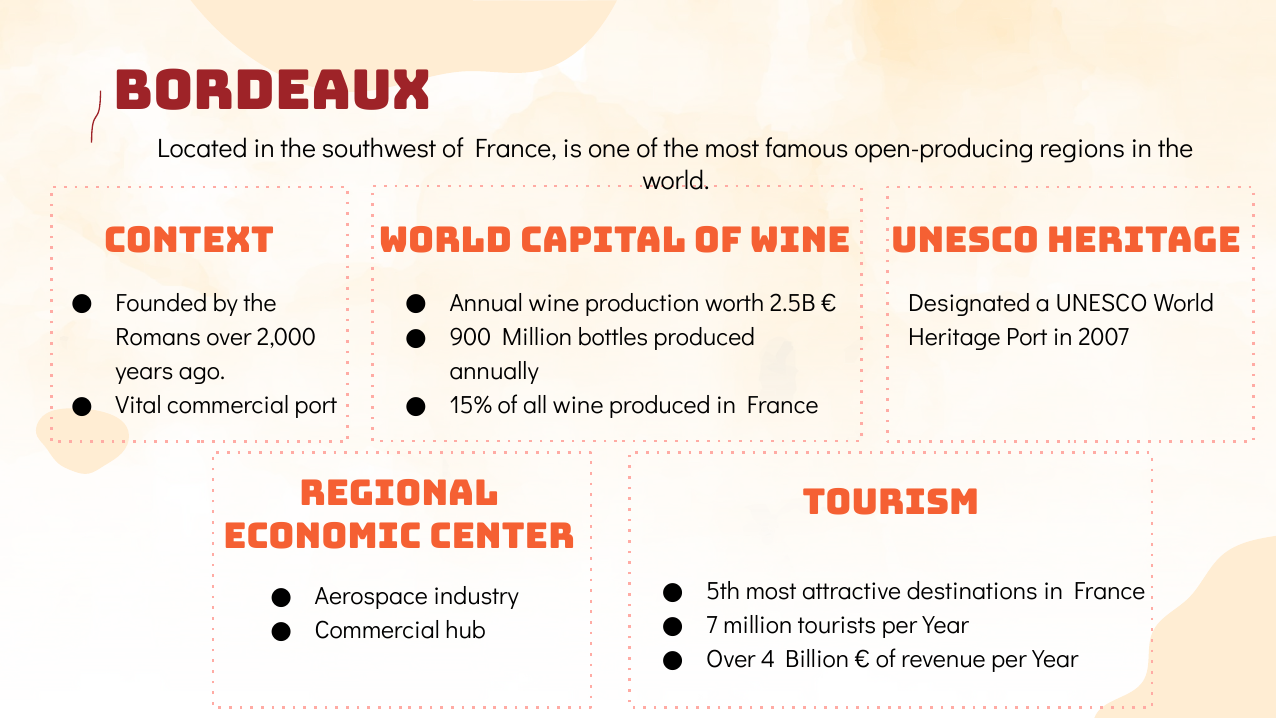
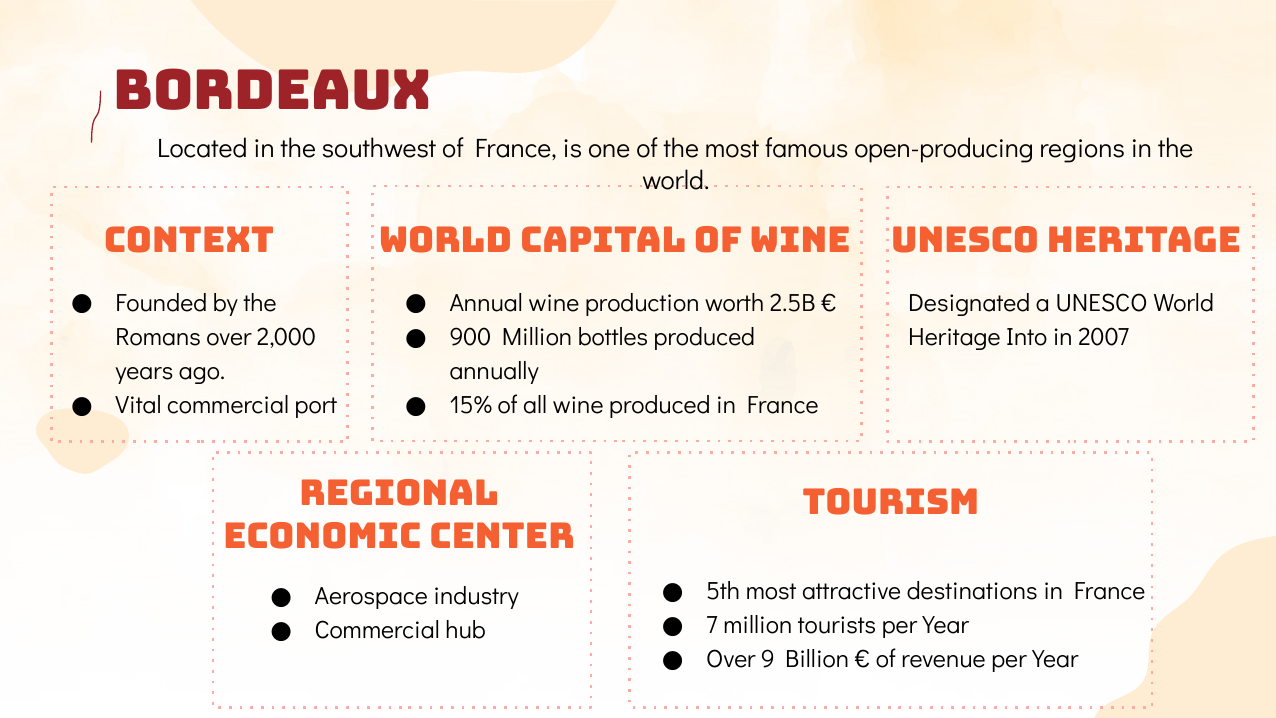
Heritage Port: Port -> Into
4: 4 -> 9
